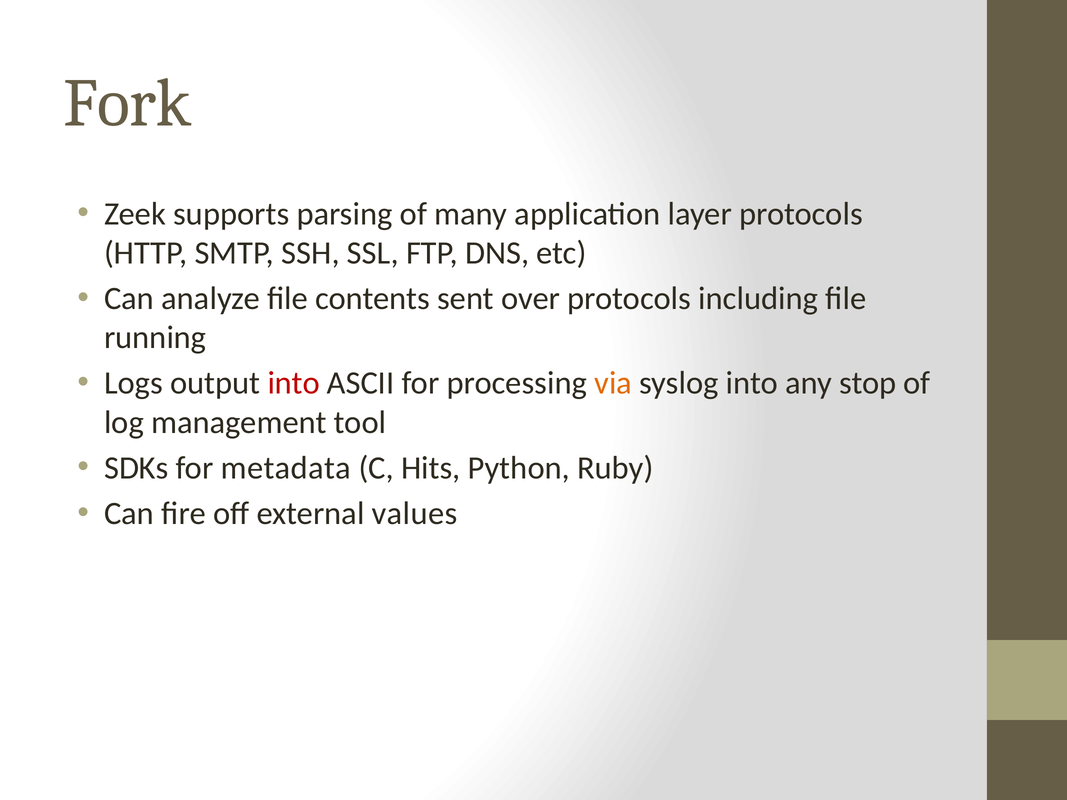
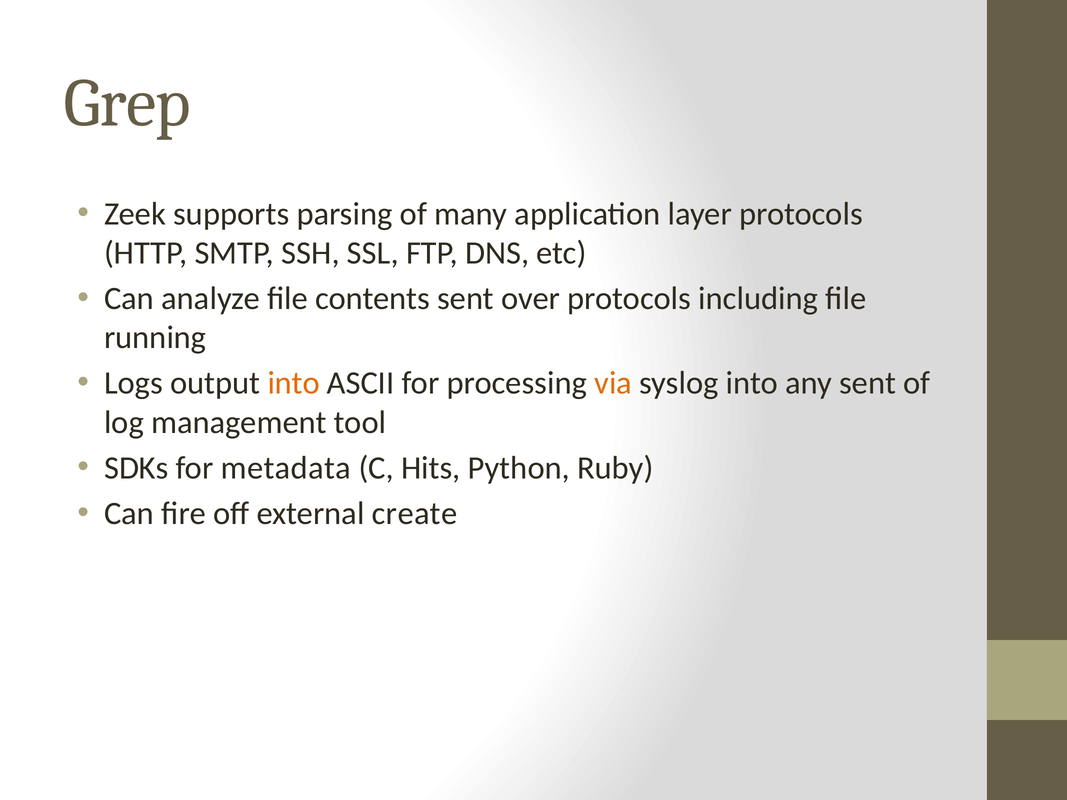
Fork: Fork -> Grep
into at (294, 383) colour: red -> orange
any stop: stop -> sent
values: values -> create
